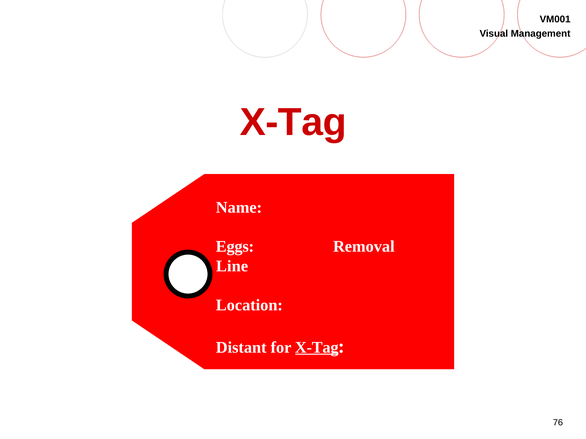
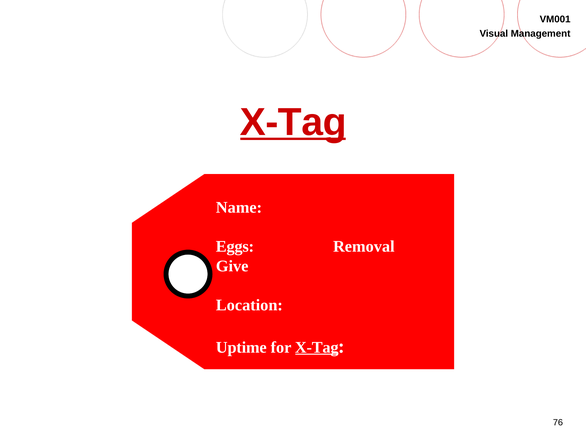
X-Tag at (293, 122) underline: none -> present
Line: Line -> Give
Distant: Distant -> Uptime
